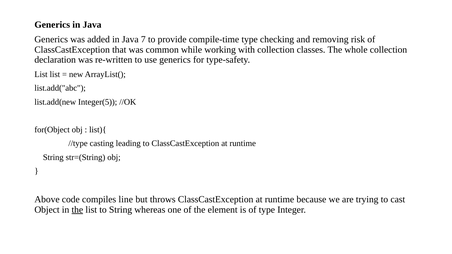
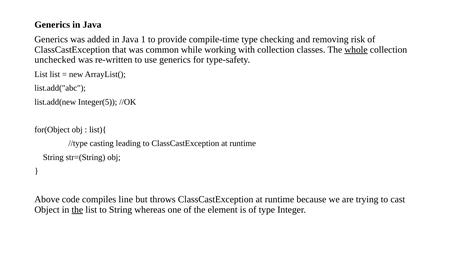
7: 7 -> 1
whole underline: none -> present
declaration: declaration -> unchecked
